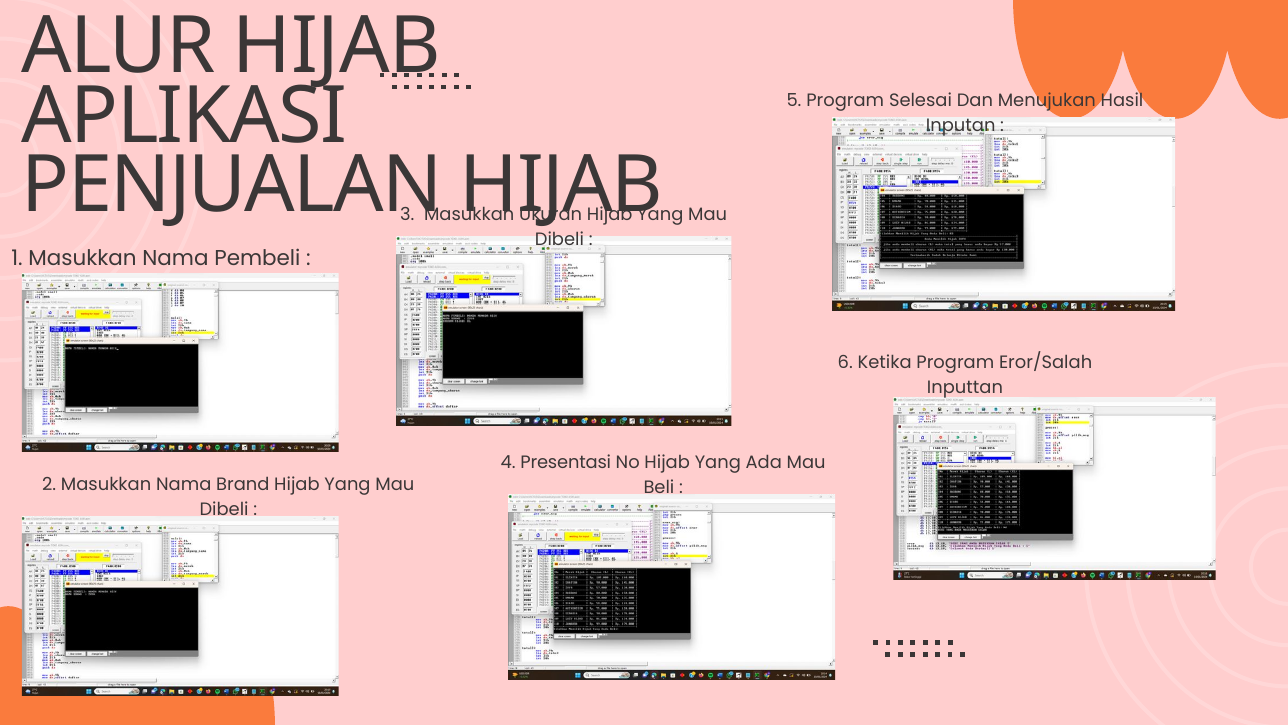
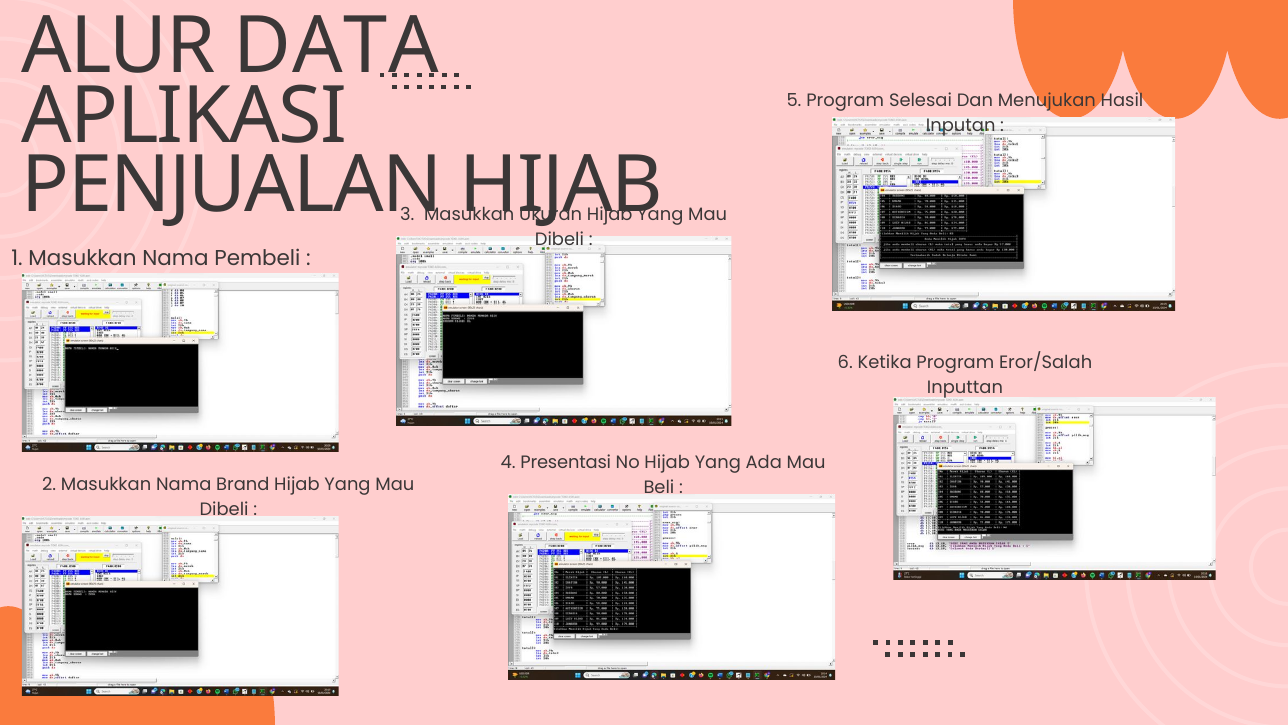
ALUR HIJAB: HIJAB -> DATA
